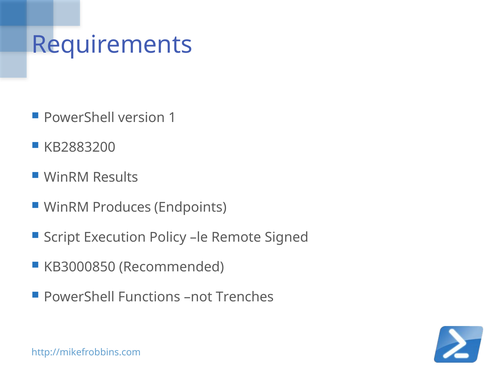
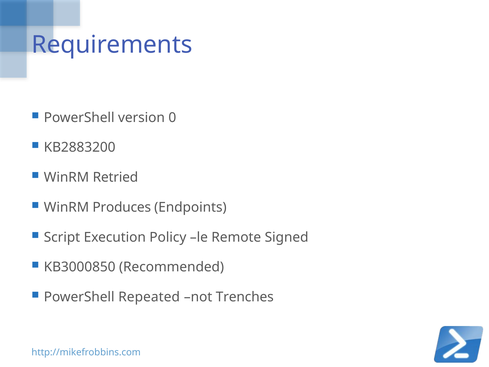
1: 1 -> 0
Results: Results -> Retried
Functions: Functions -> Repeated
